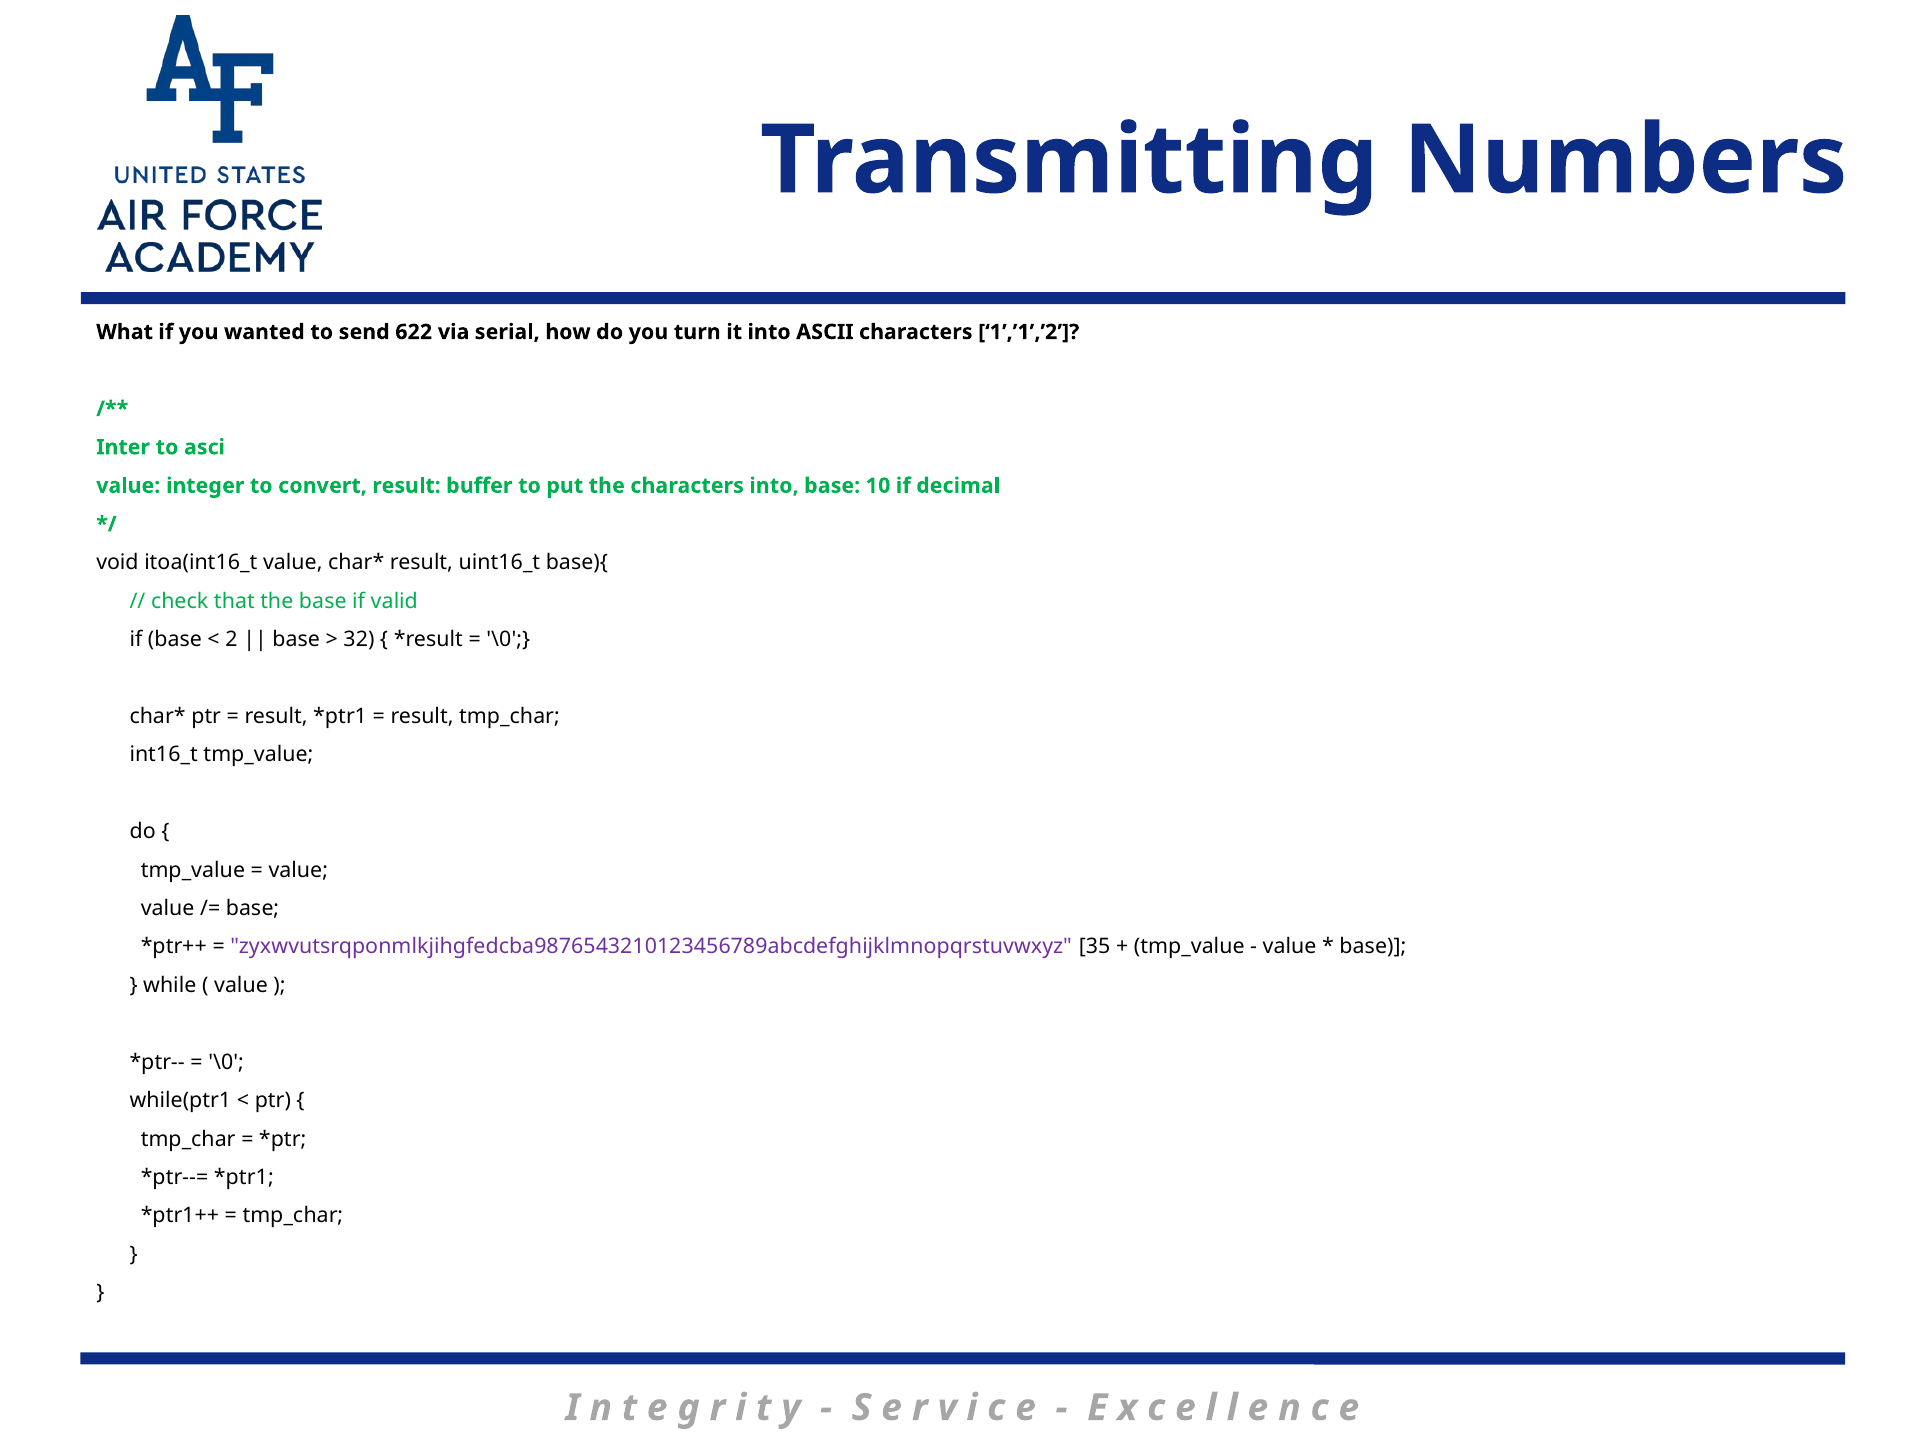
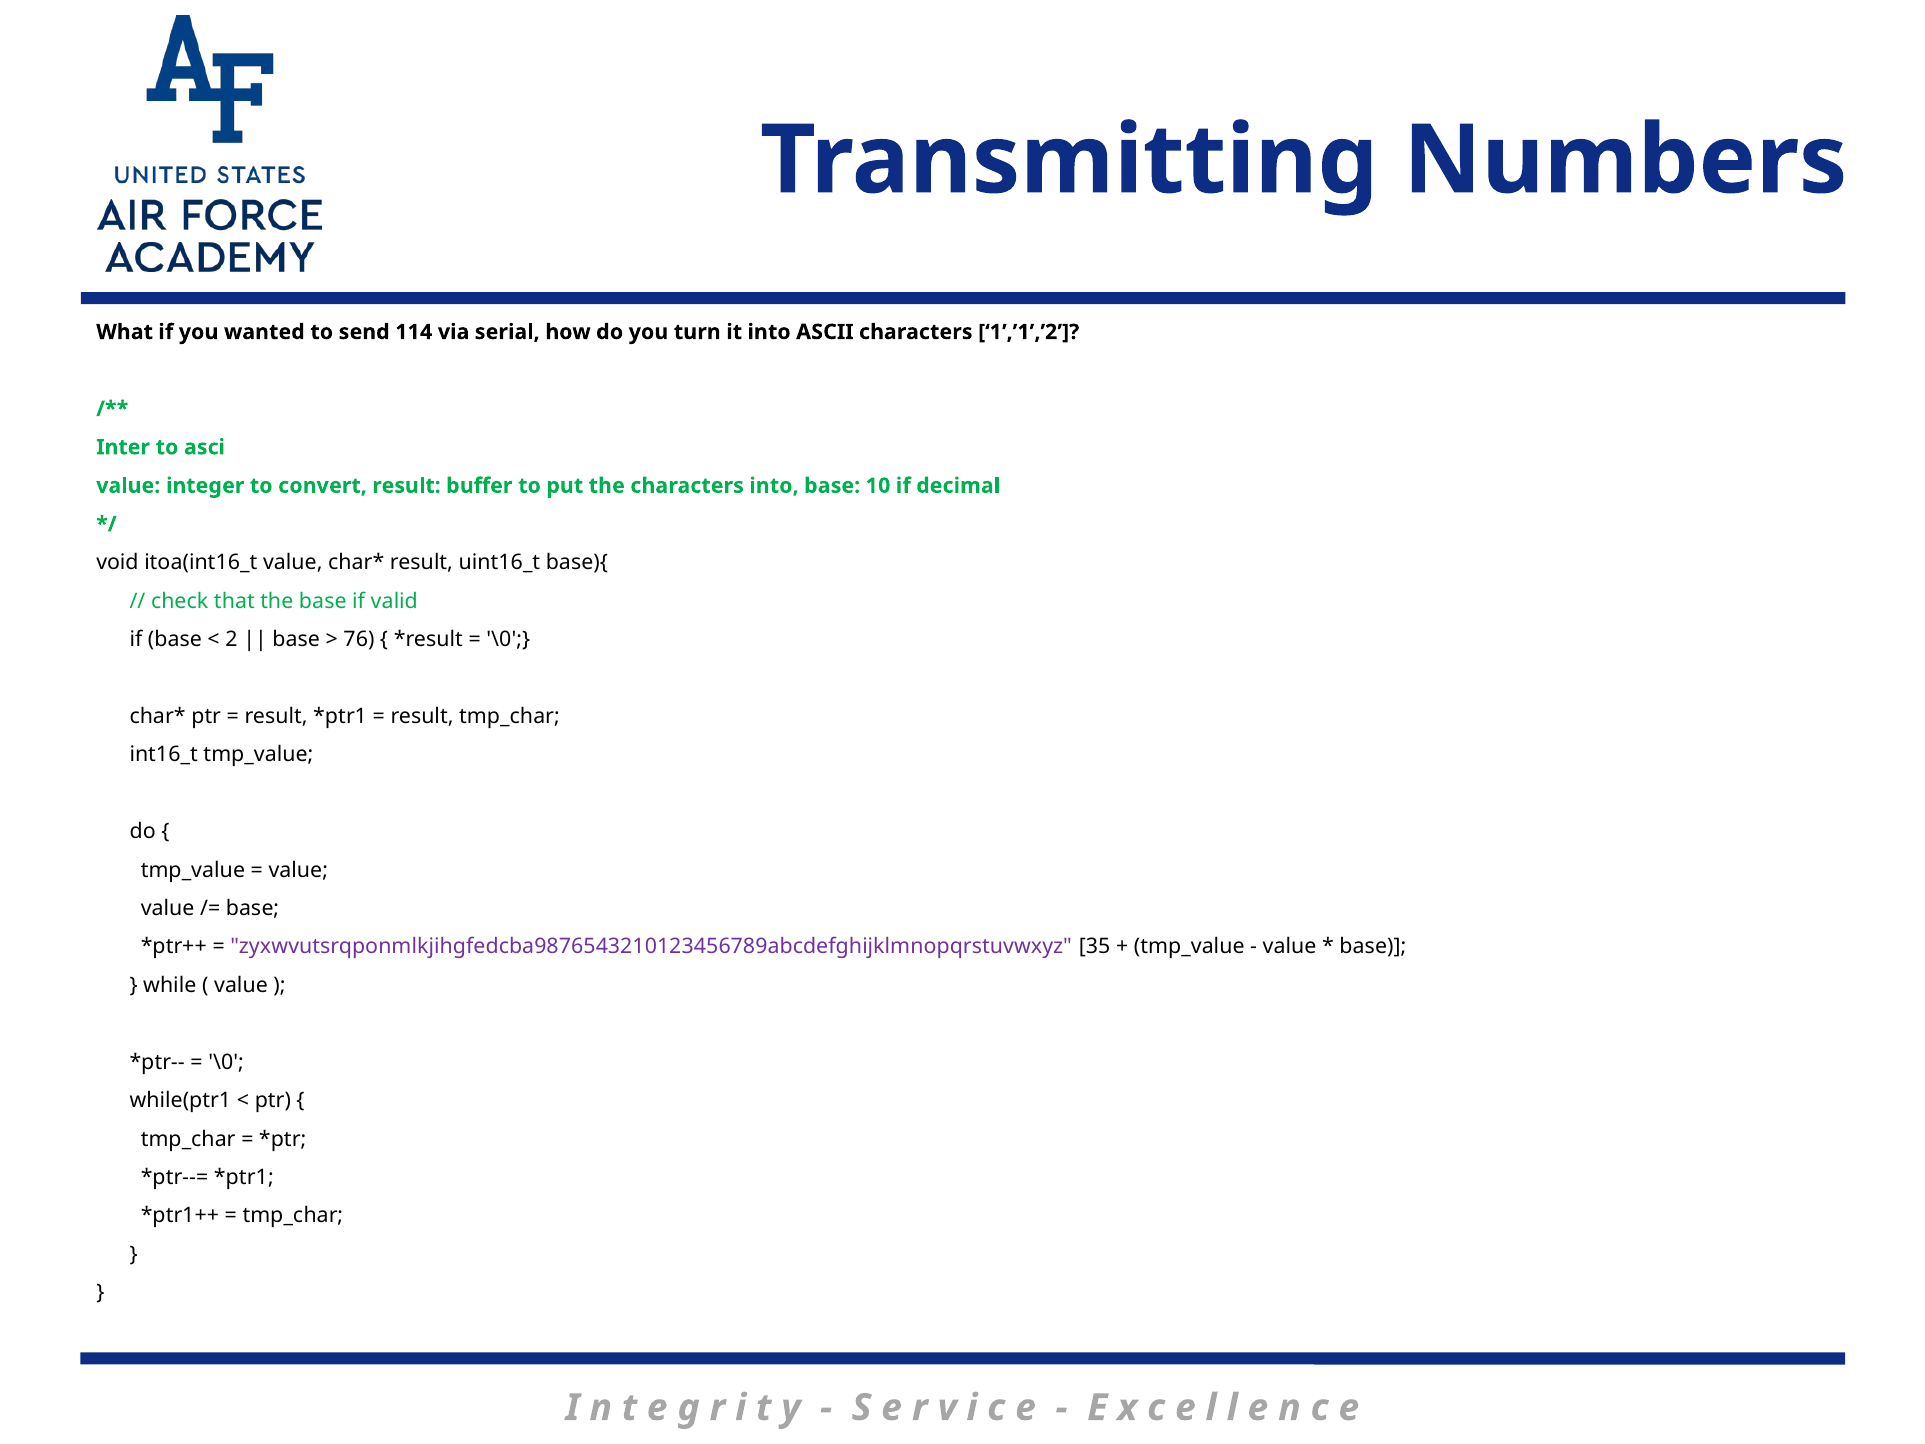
622: 622 -> 114
32: 32 -> 76
